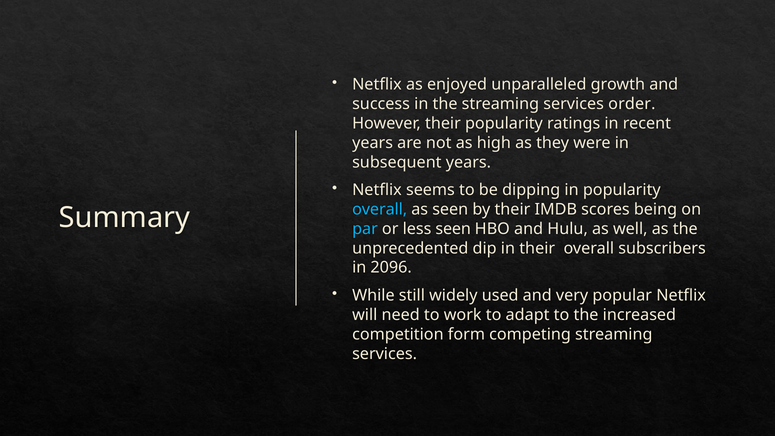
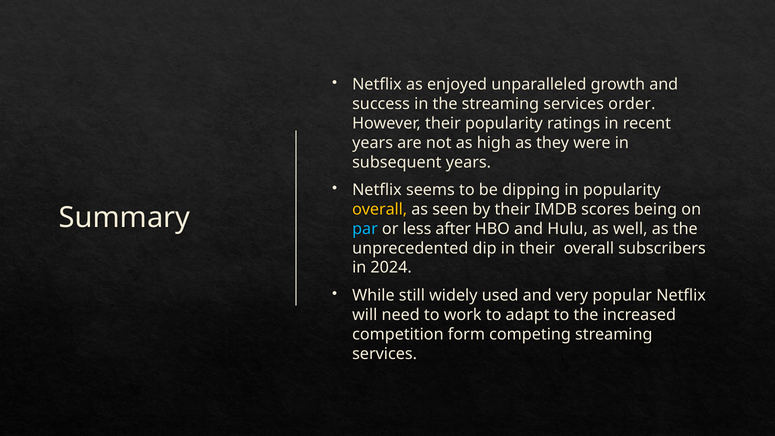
overall at (380, 209) colour: light blue -> yellow
less seen: seen -> after
2096: 2096 -> 2024
